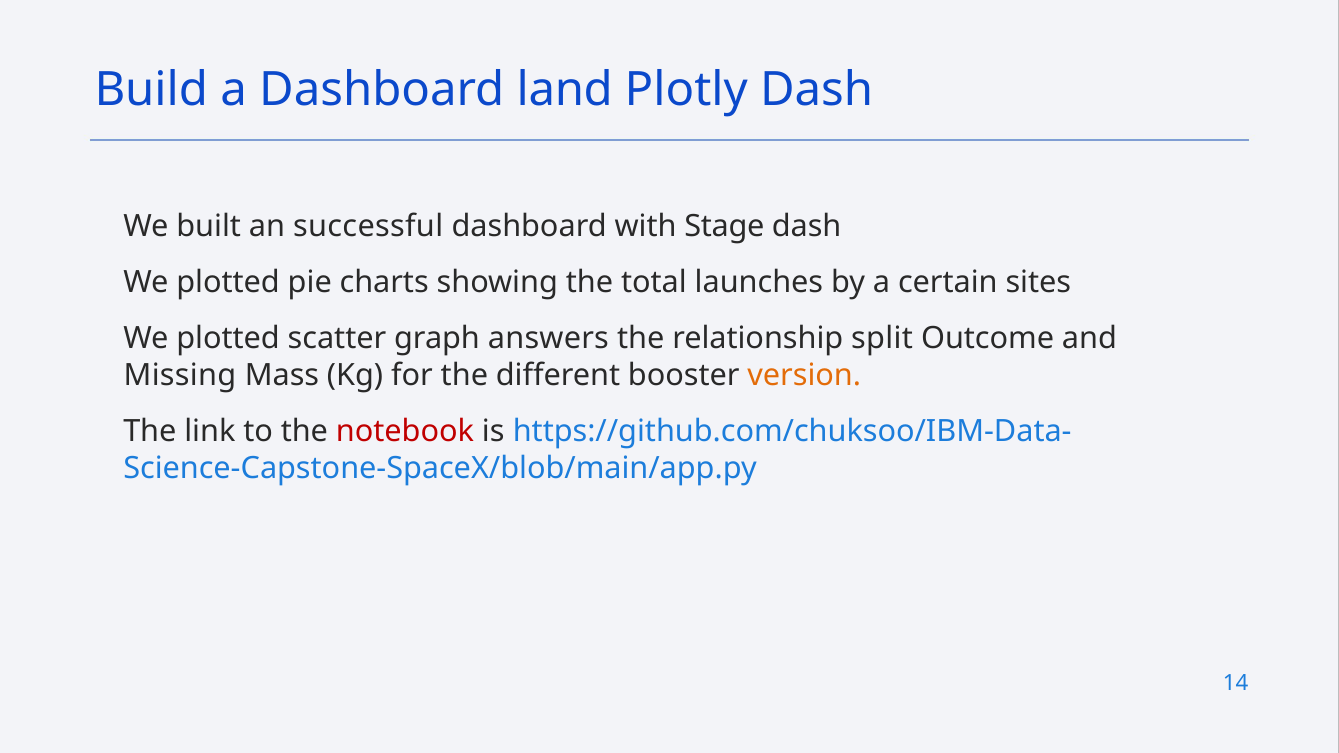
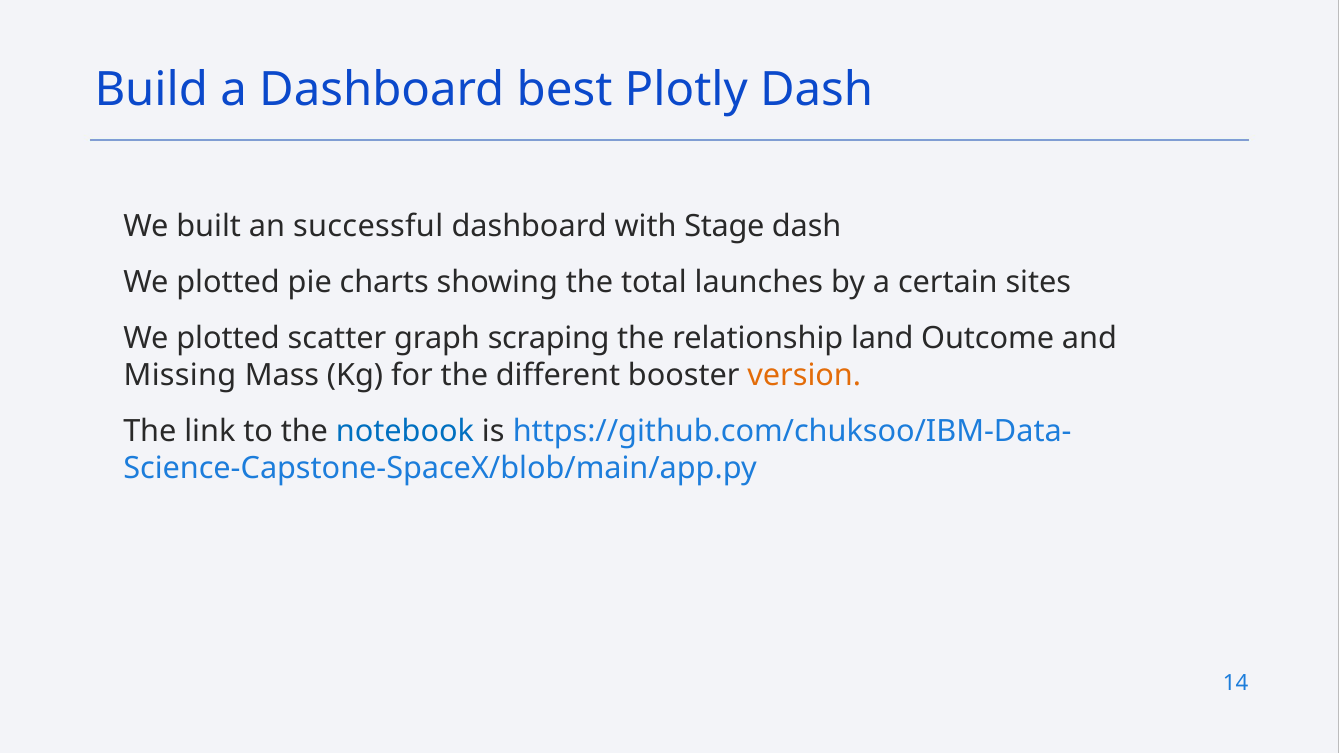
land: land -> best
answers: answers -> scraping
split: split -> land
notebook colour: red -> blue
